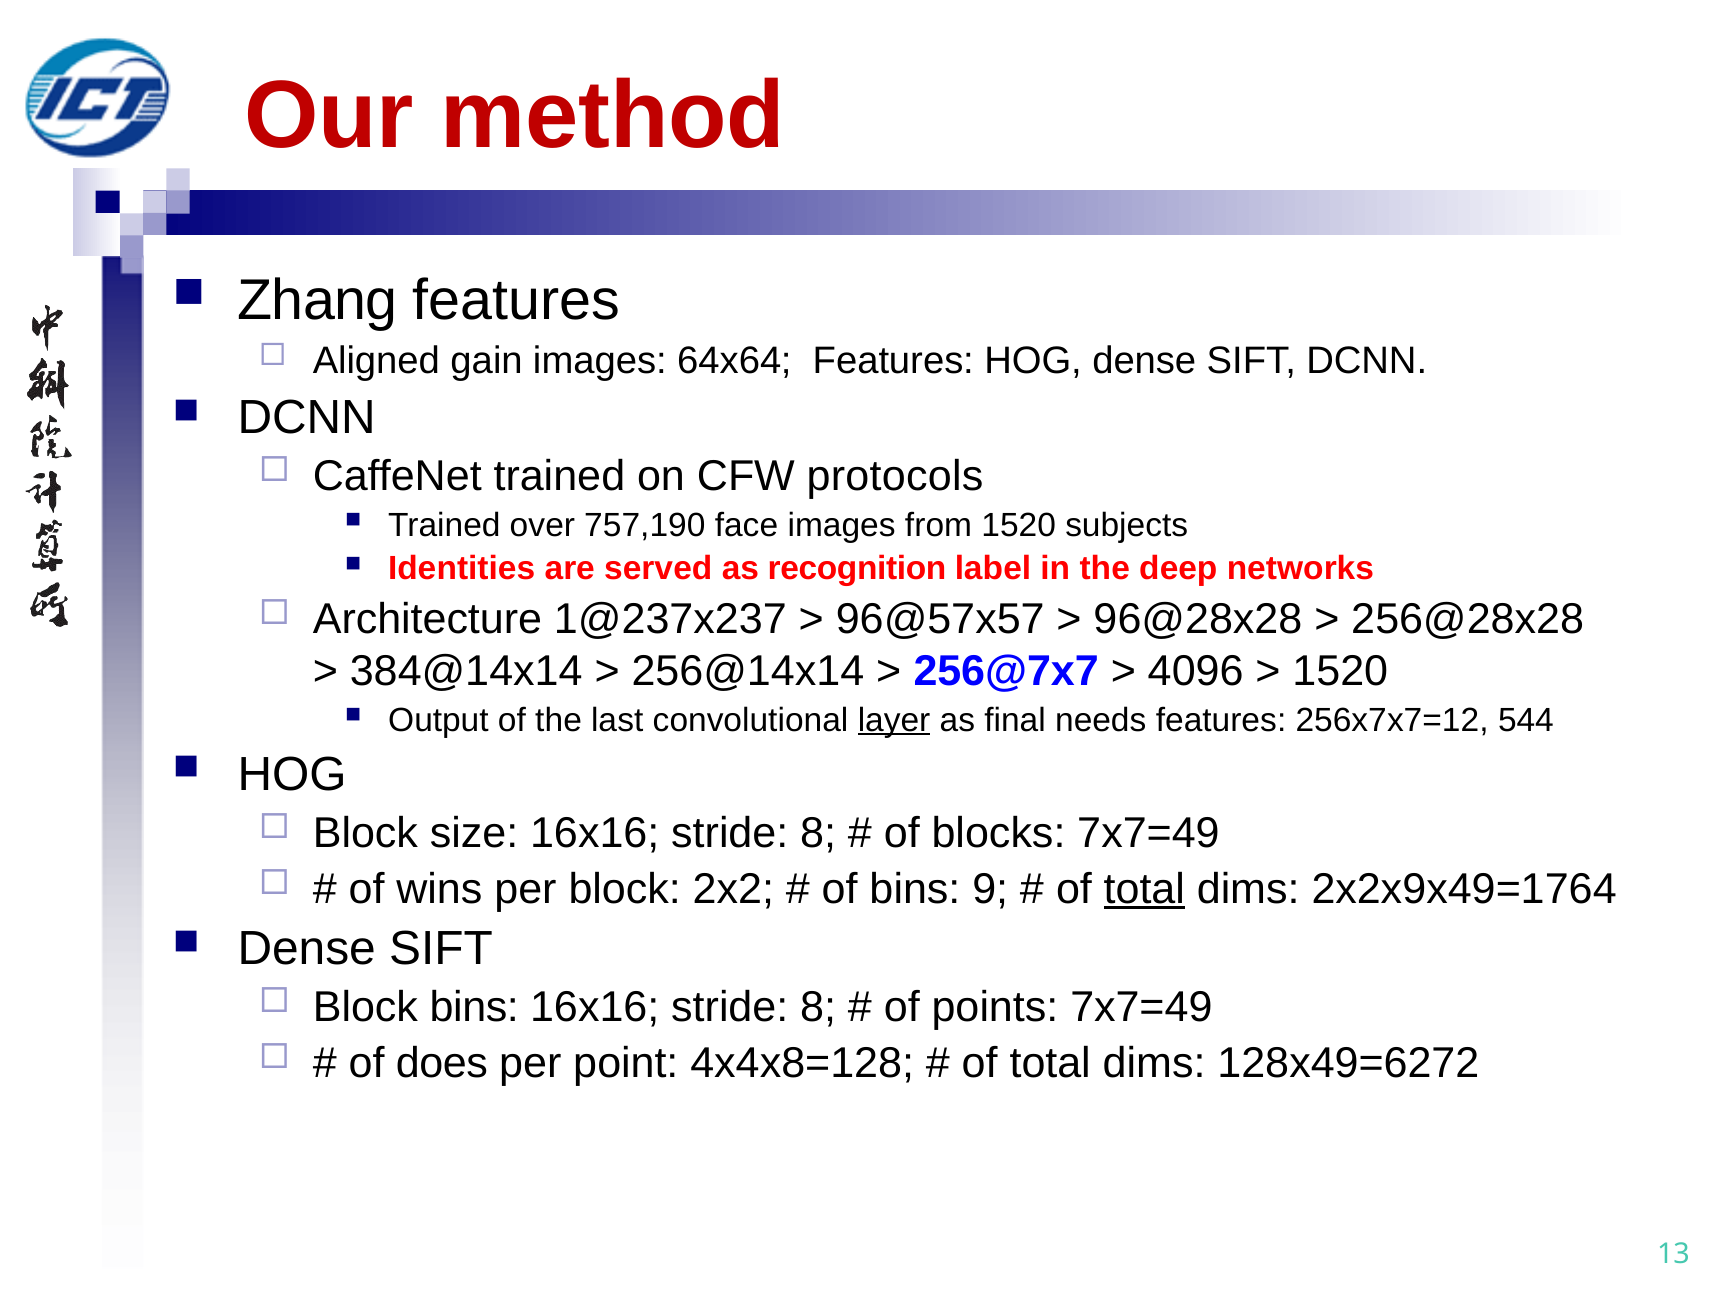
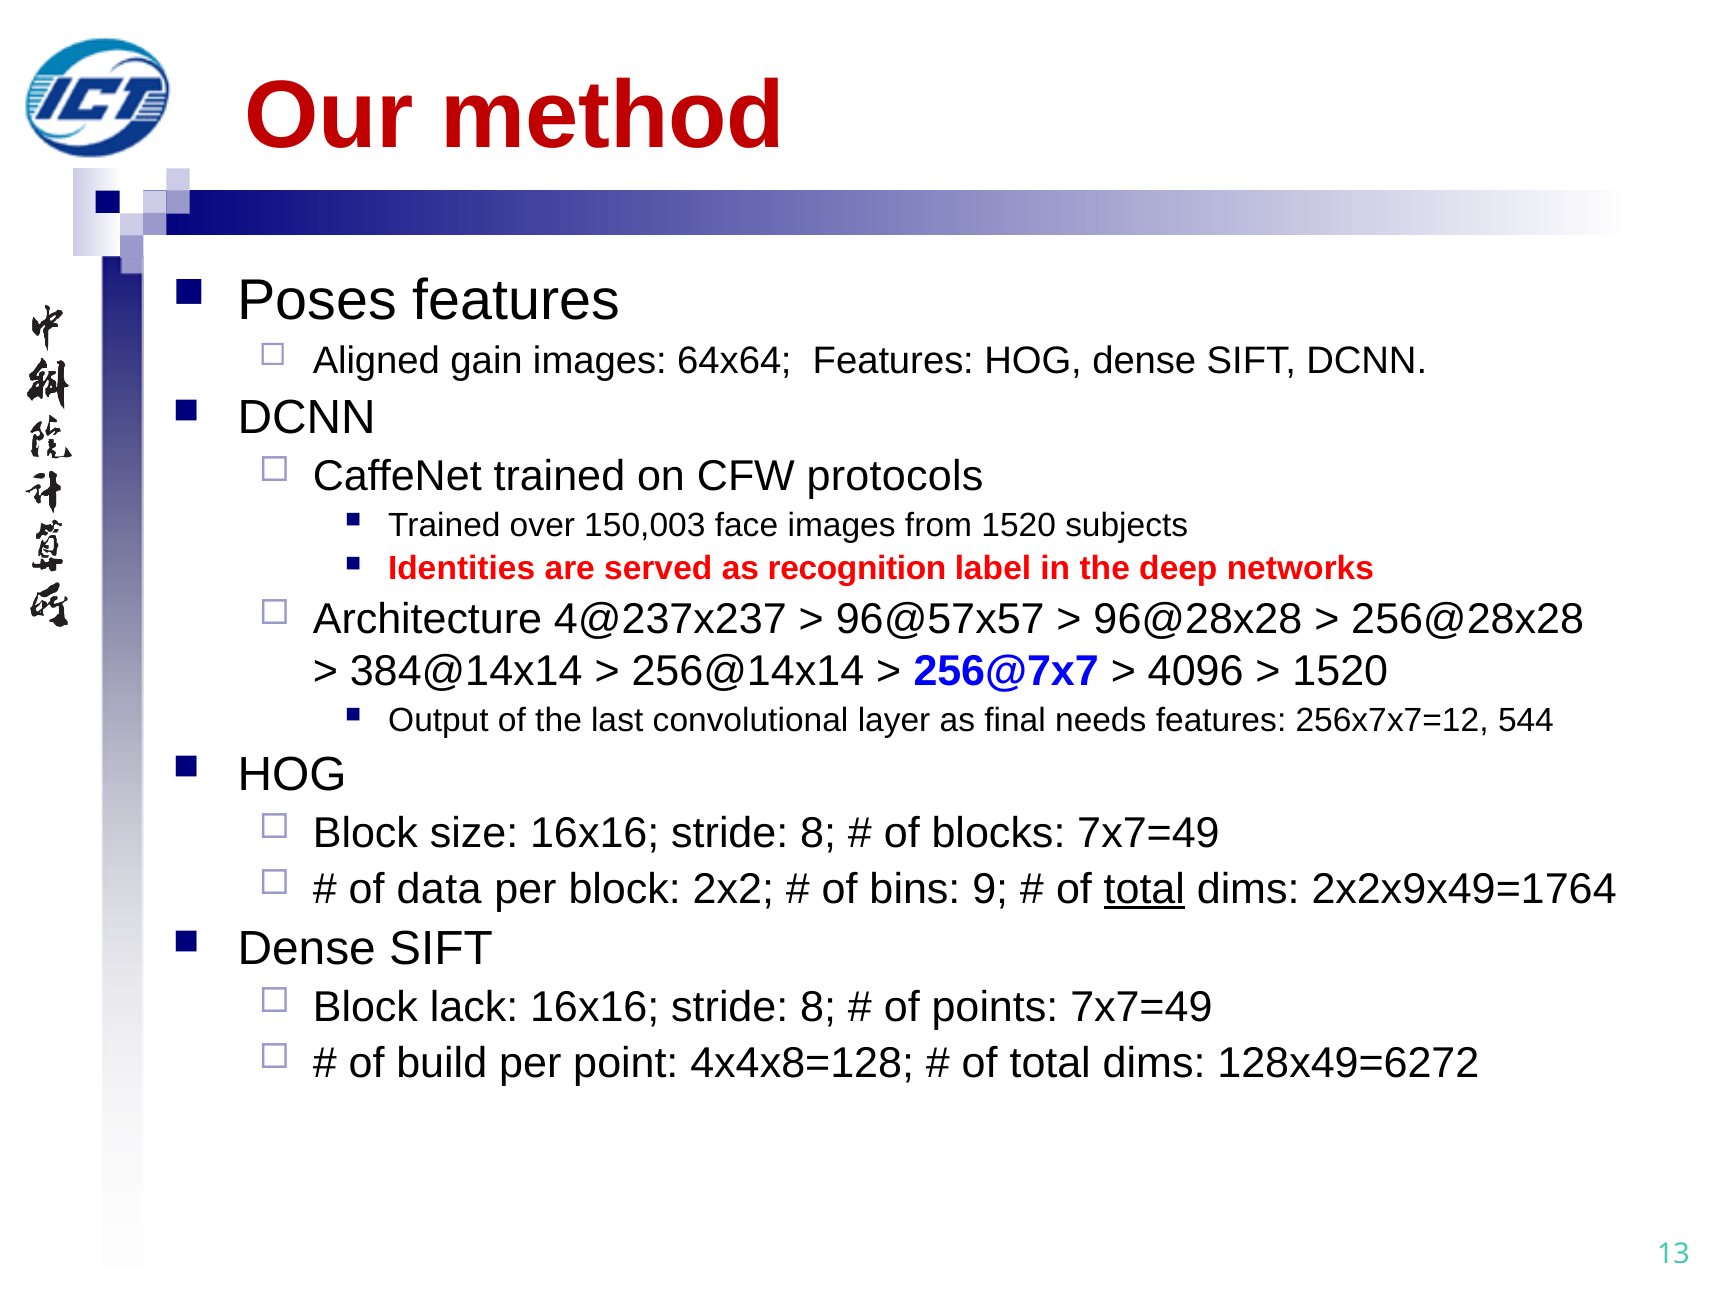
Zhang: Zhang -> Poses
757,190: 757,190 -> 150,003
1@237x237: 1@237x237 -> 4@237x237
layer underline: present -> none
wins: wins -> data
Block bins: bins -> lack
does: does -> build
